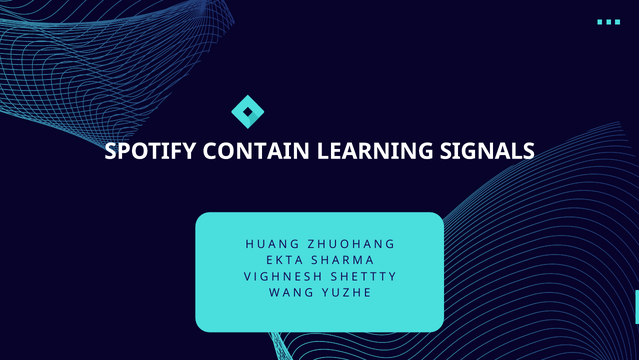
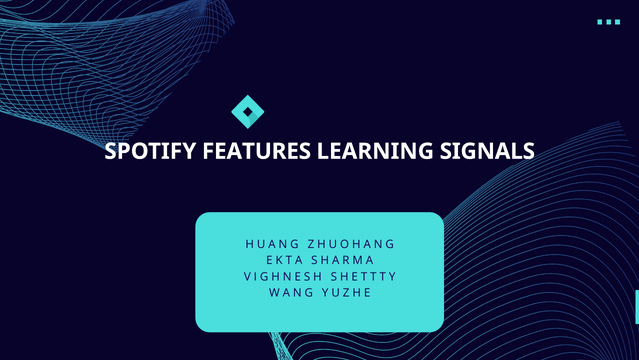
CONTAIN: CONTAIN -> FEATURES
